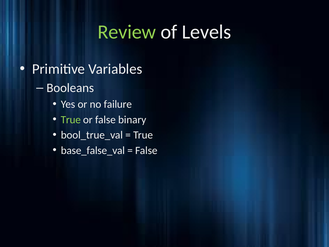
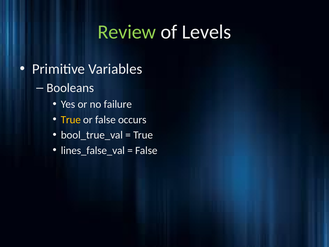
True at (71, 120) colour: light green -> yellow
binary: binary -> occurs
base_false_val: base_false_val -> lines_false_val
